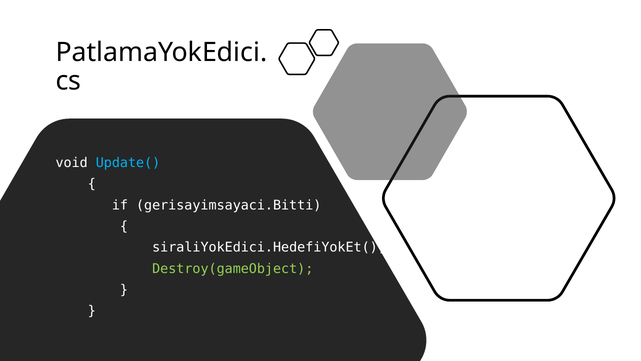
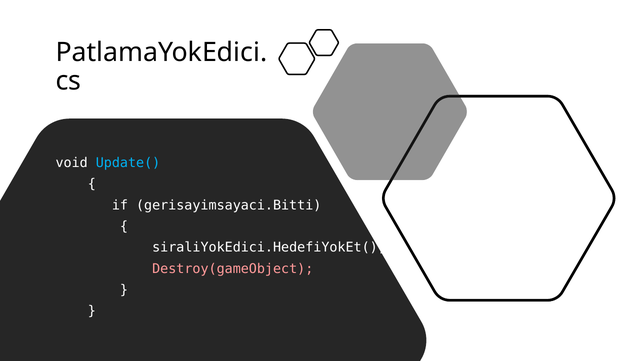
Destroy(gameObject colour: light green -> pink
